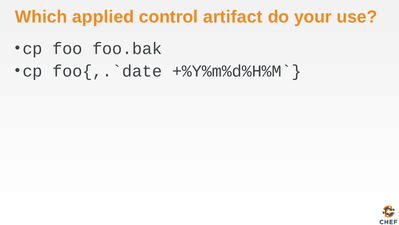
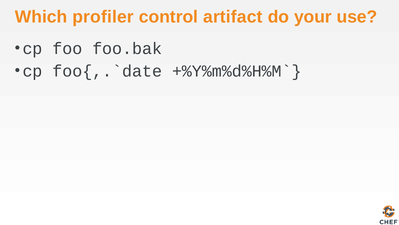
applied: applied -> profiler
